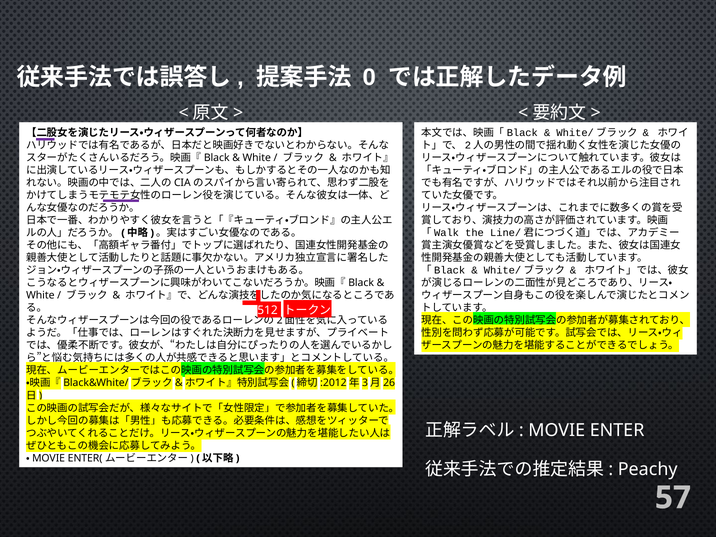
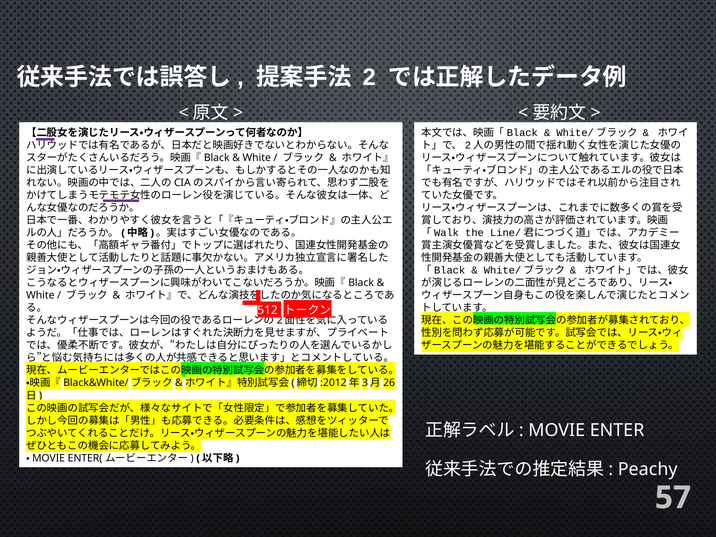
0: 0 -> 2
